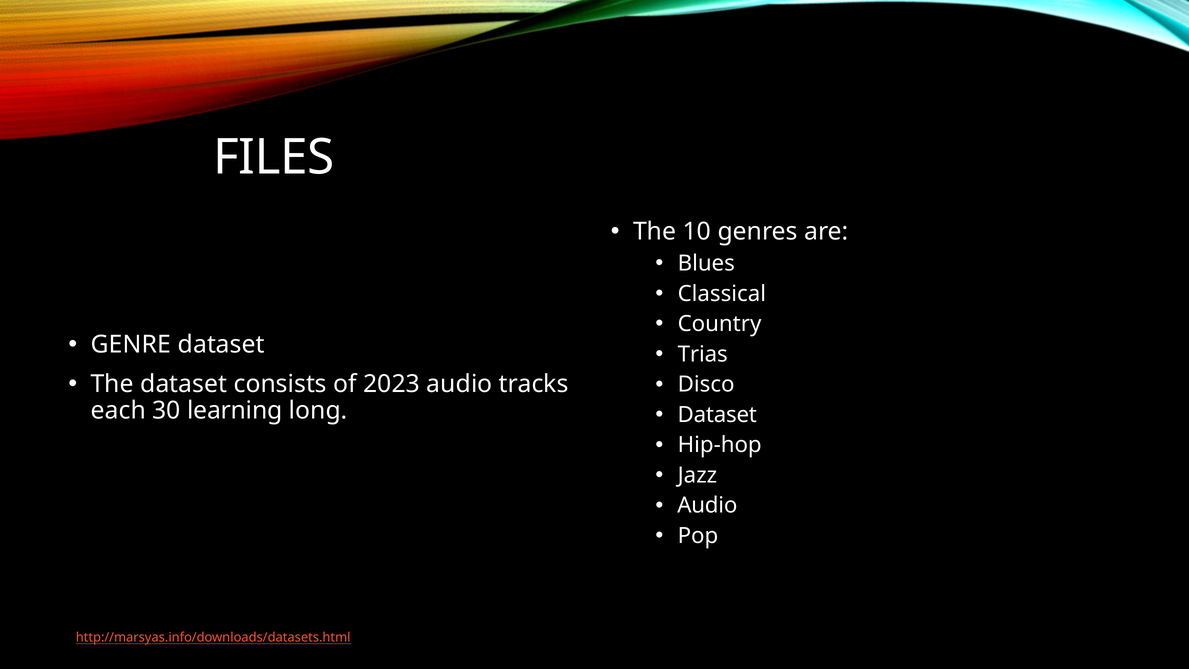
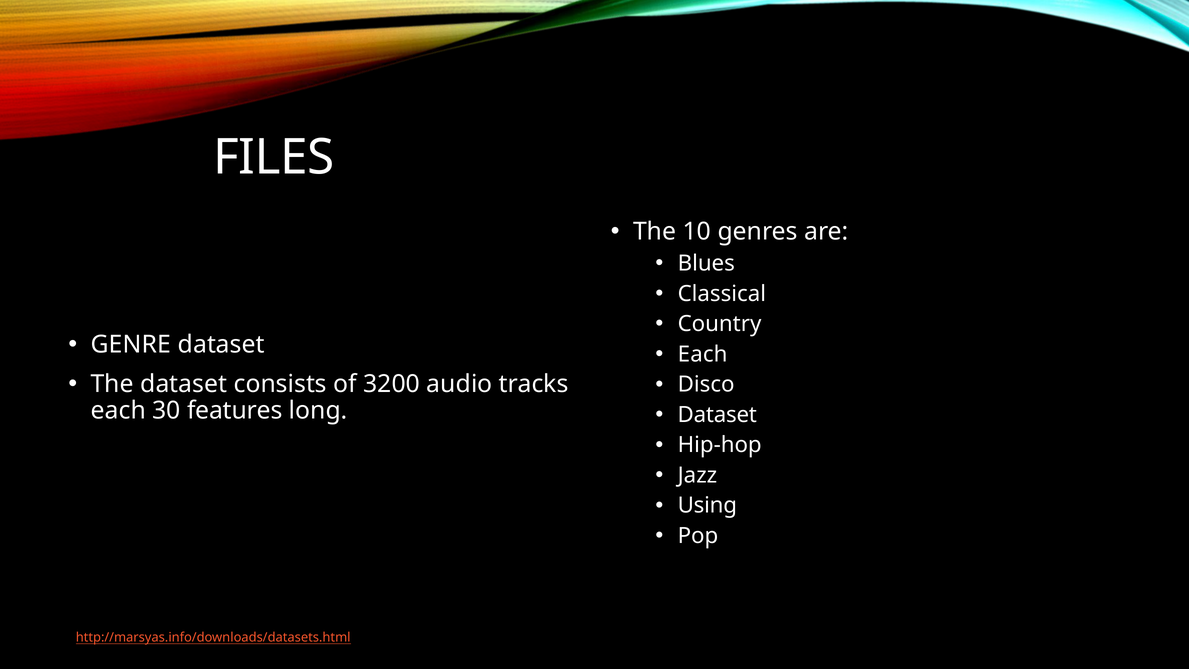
Trias at (703, 354): Trias -> Each
2023: 2023 -> 3200
learning: learning -> features
Audio at (707, 505): Audio -> Using
